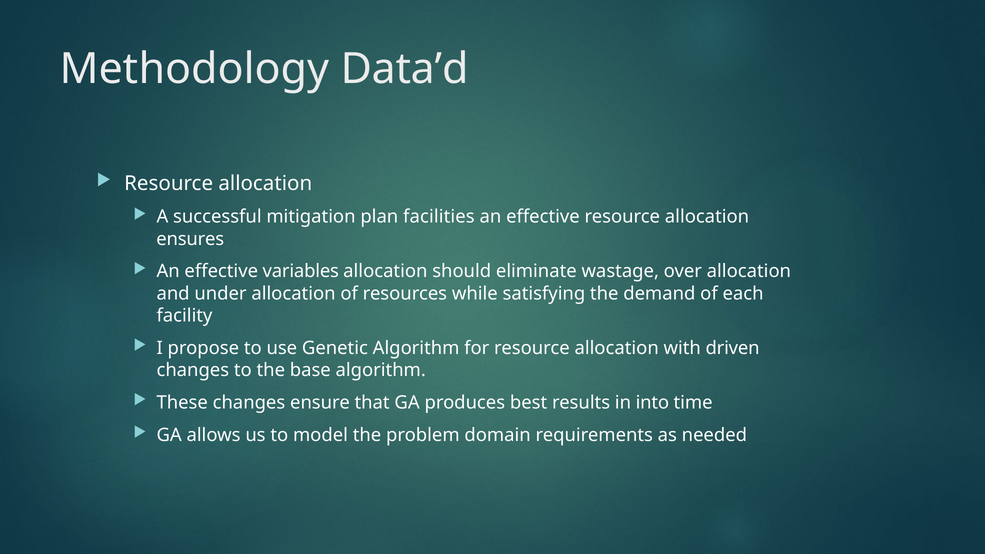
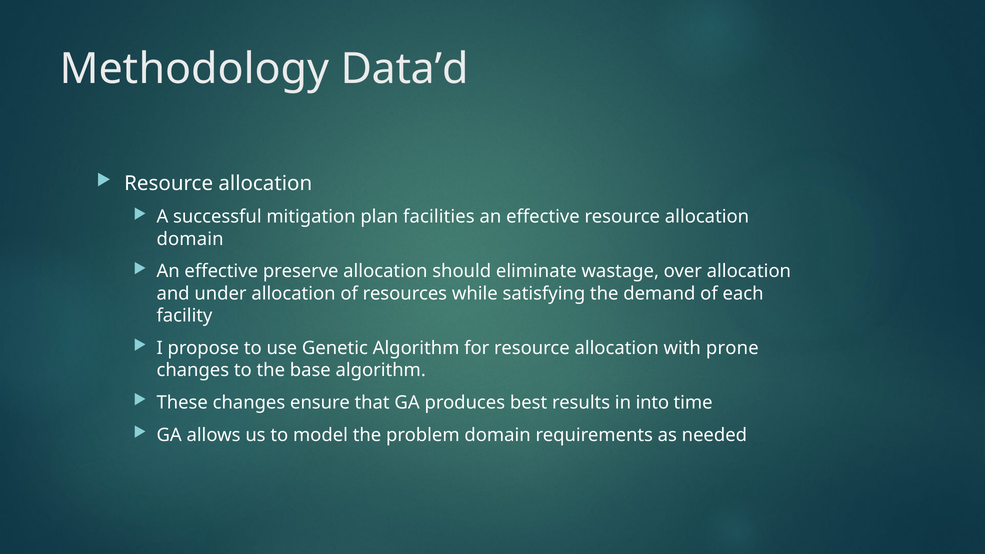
ensures at (190, 239): ensures -> domain
variables: variables -> preserve
driven: driven -> prone
